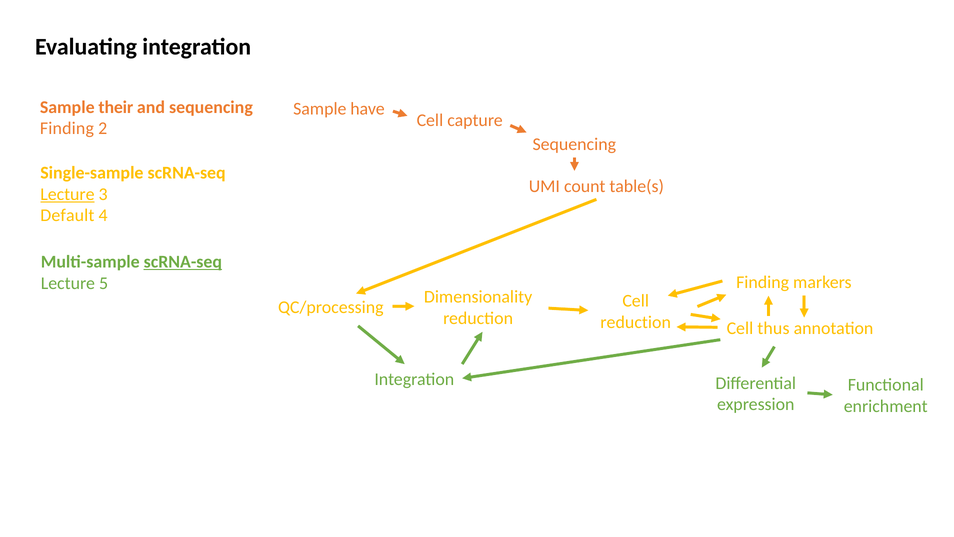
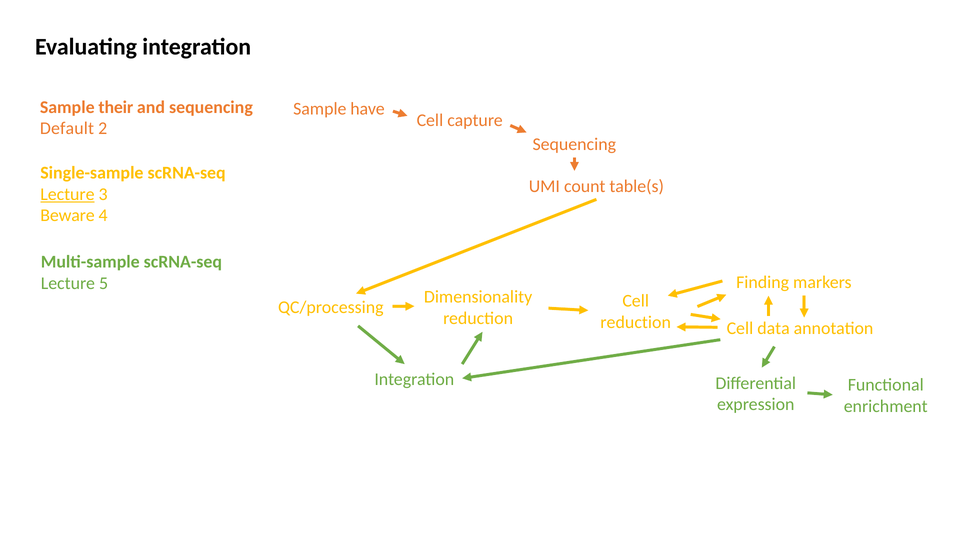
Finding at (67, 128): Finding -> Default
Default: Default -> Beware
scRNA-seq at (183, 262) underline: present -> none
thus: thus -> data
